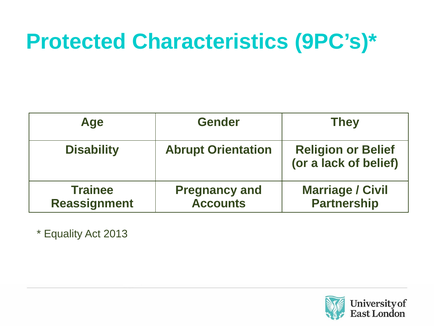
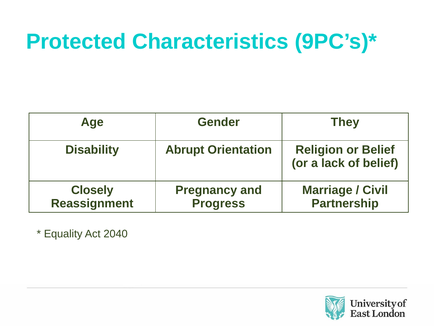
Trainee: Trainee -> Closely
Accounts: Accounts -> Progress
2013: 2013 -> 2040
